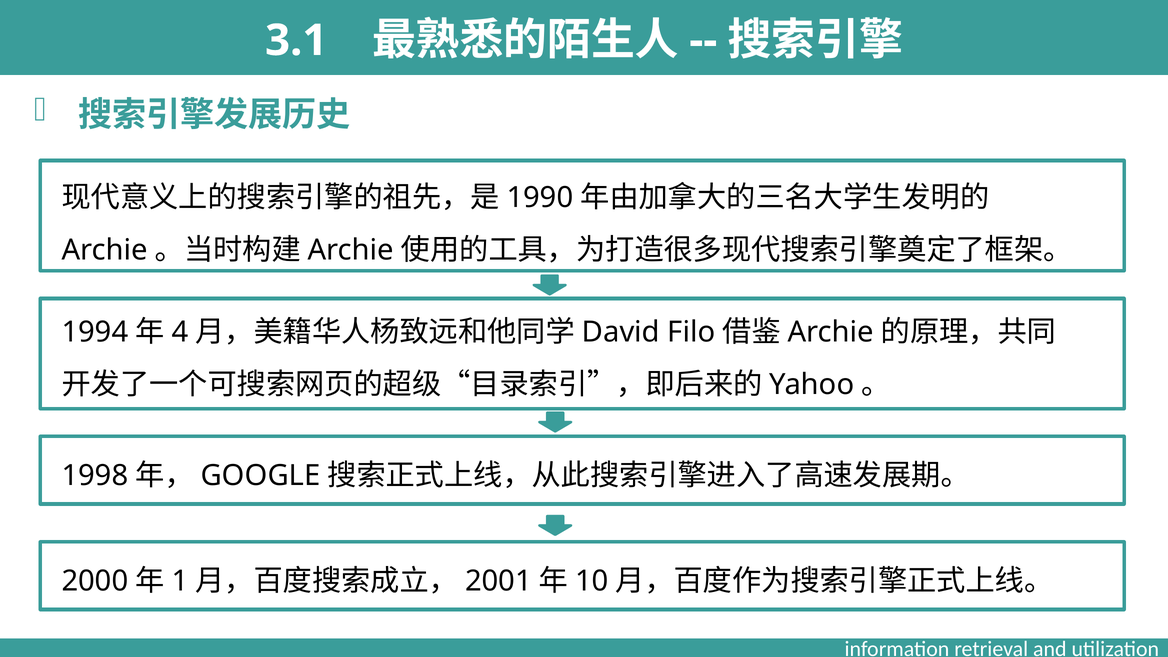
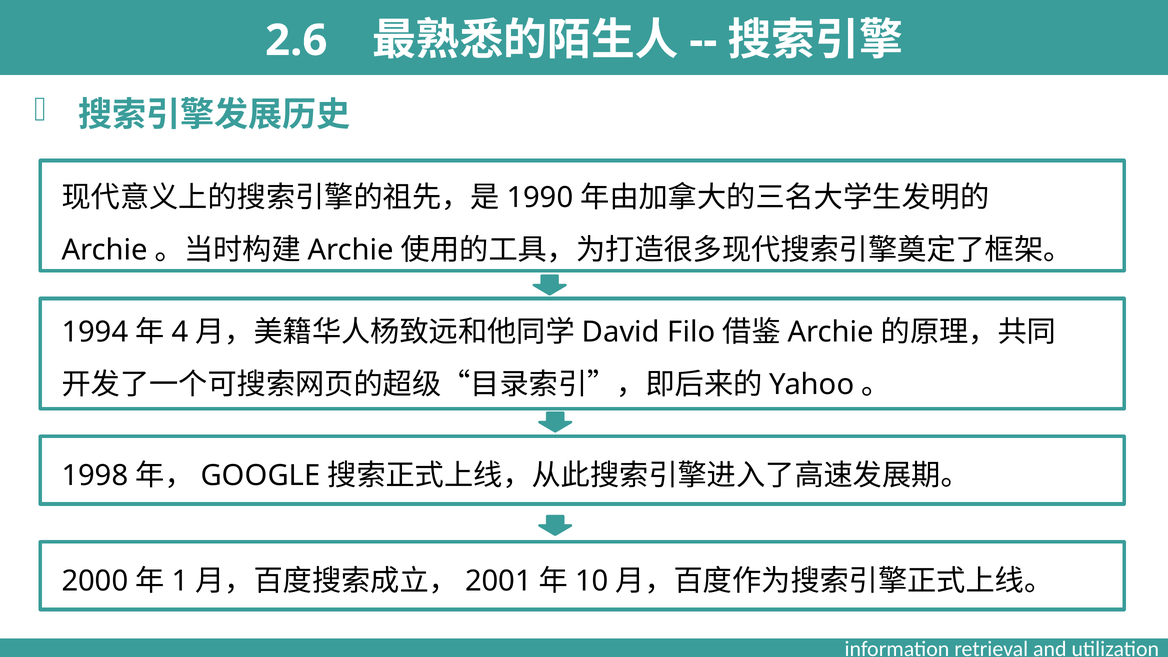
3.1: 3.1 -> 2.6
